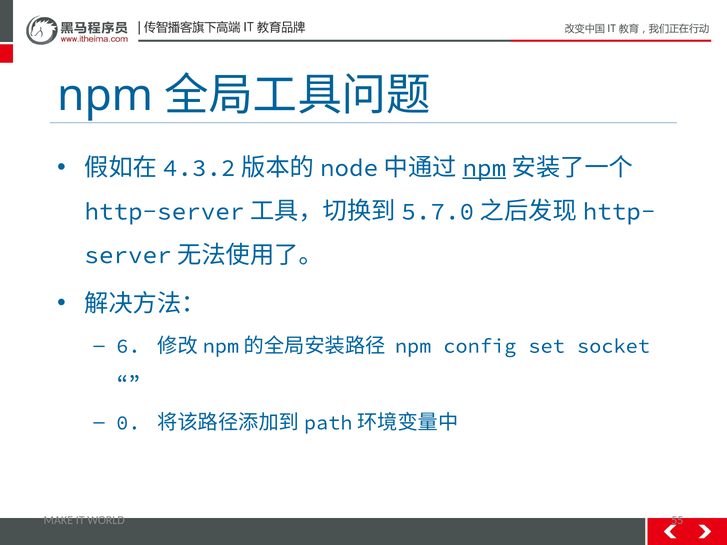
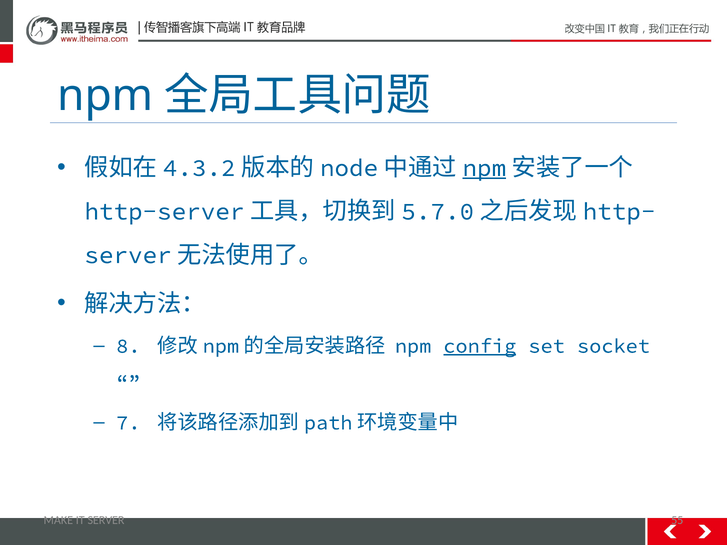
6: 6 -> 8
config underline: none -> present
0: 0 -> 7
IT WORLD: WORLD -> SERVER
